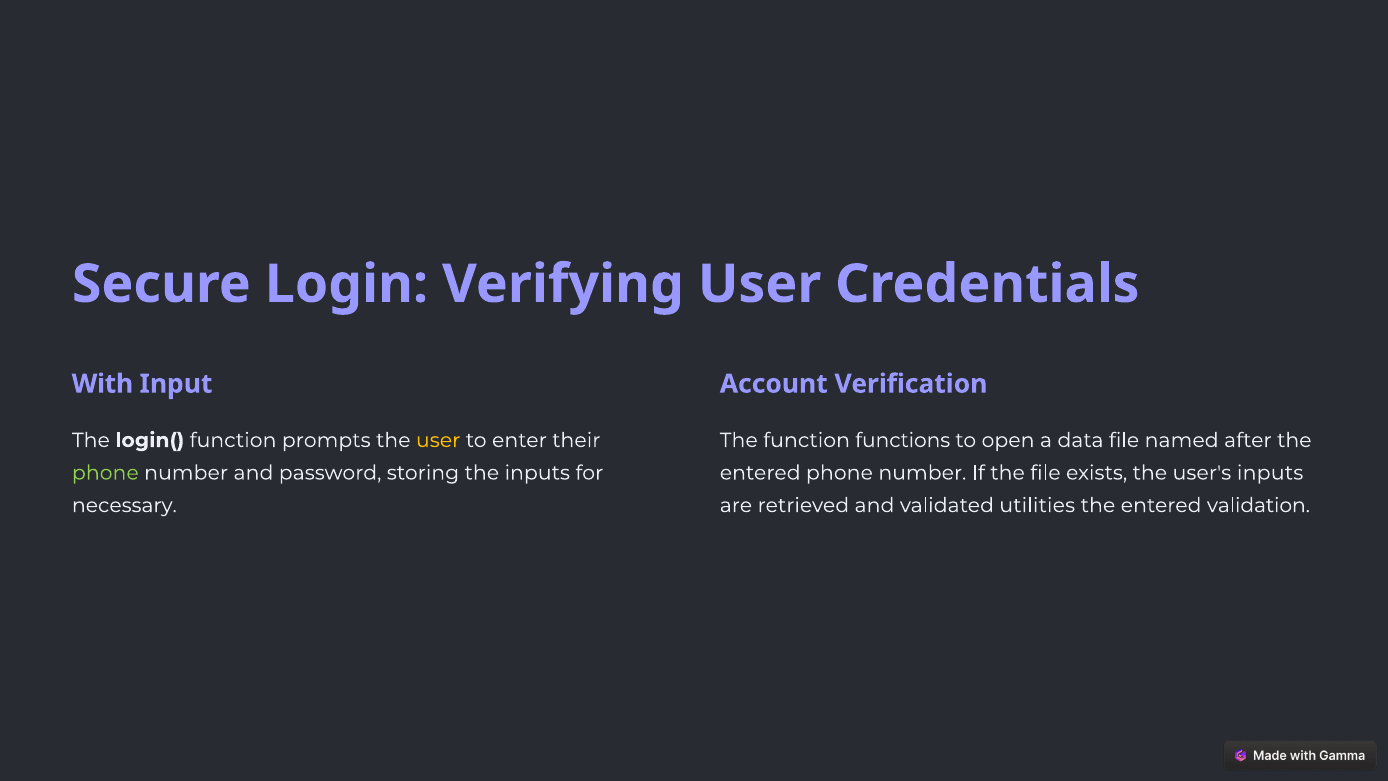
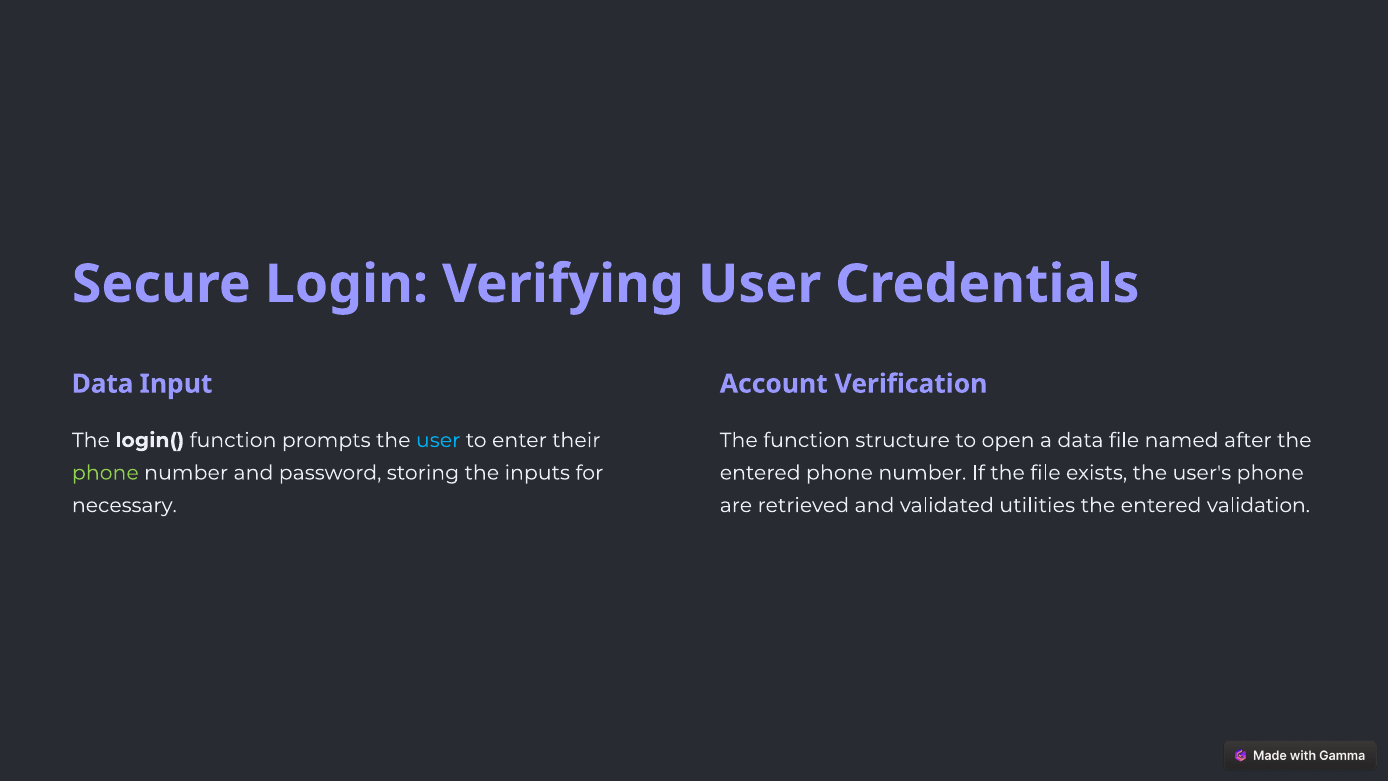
With at (102, 384): With -> Data
user at (438, 440) colour: yellow -> light blue
functions: functions -> structure
user's inputs: inputs -> phone
